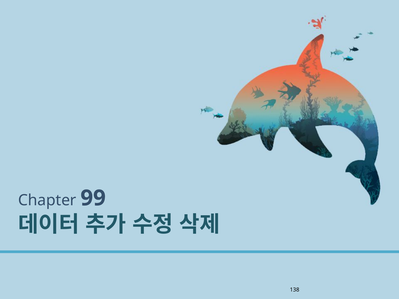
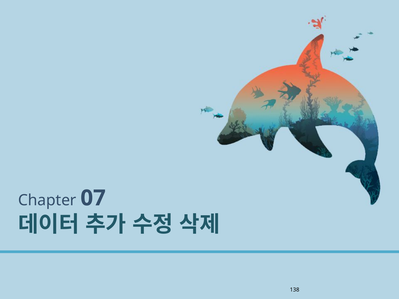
99: 99 -> 07
